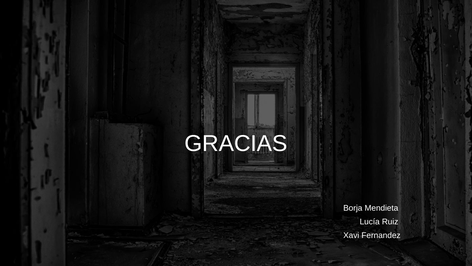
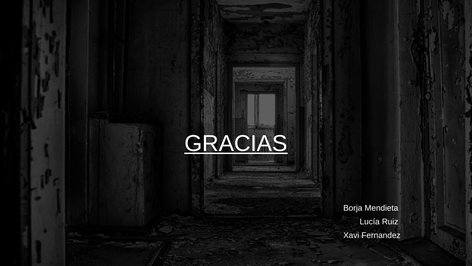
GRACIAS underline: none -> present
